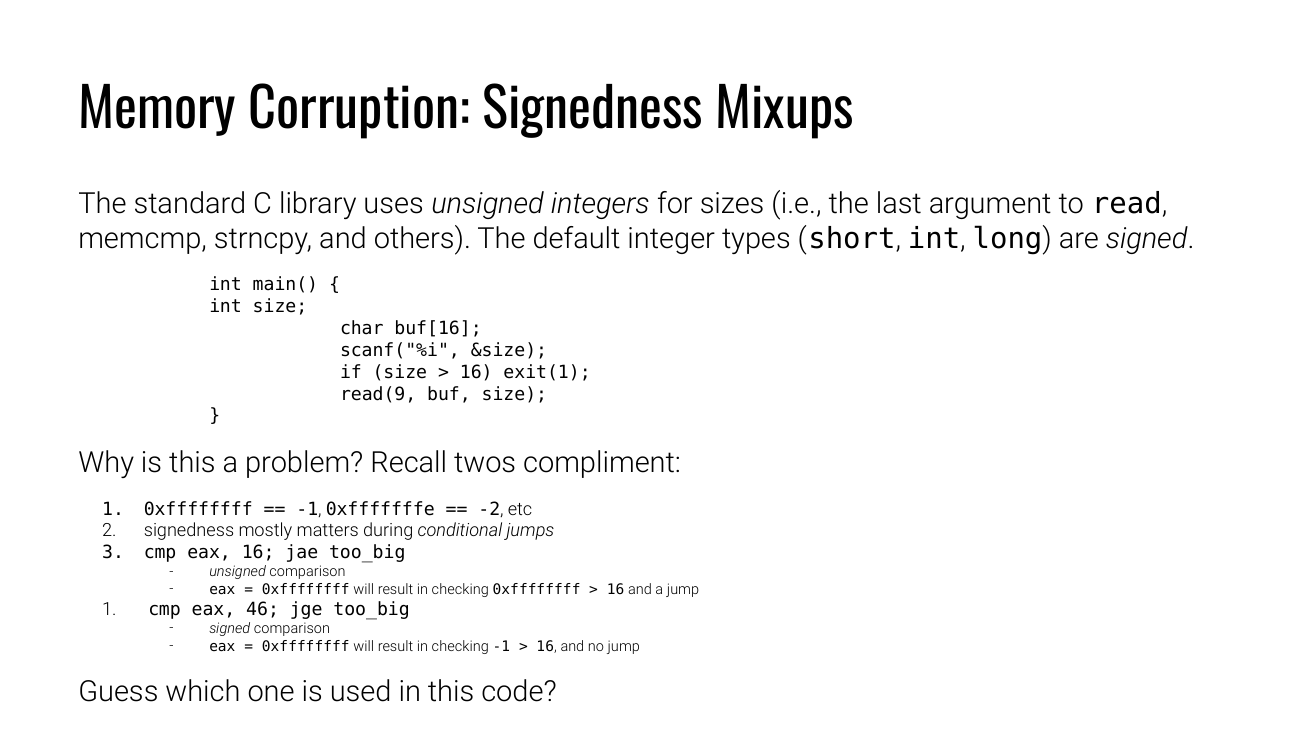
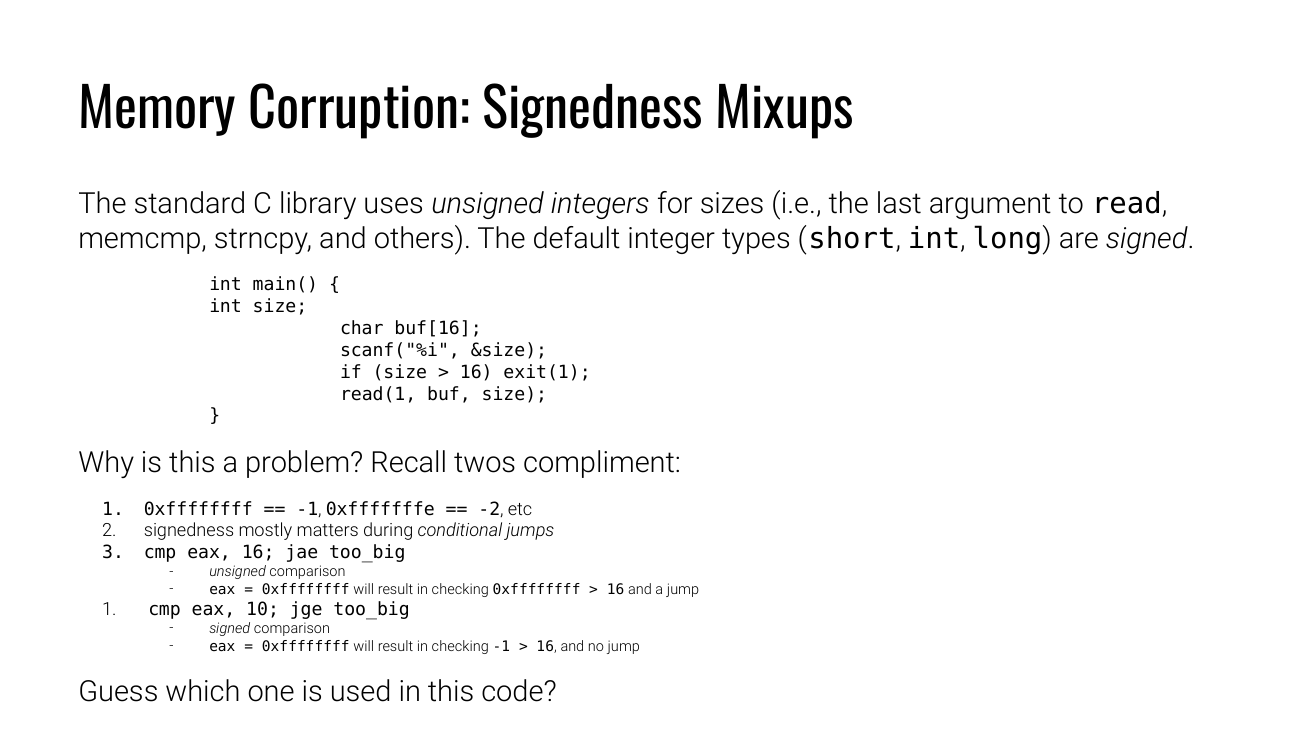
read(9: read(9 -> read(1
46: 46 -> 10
